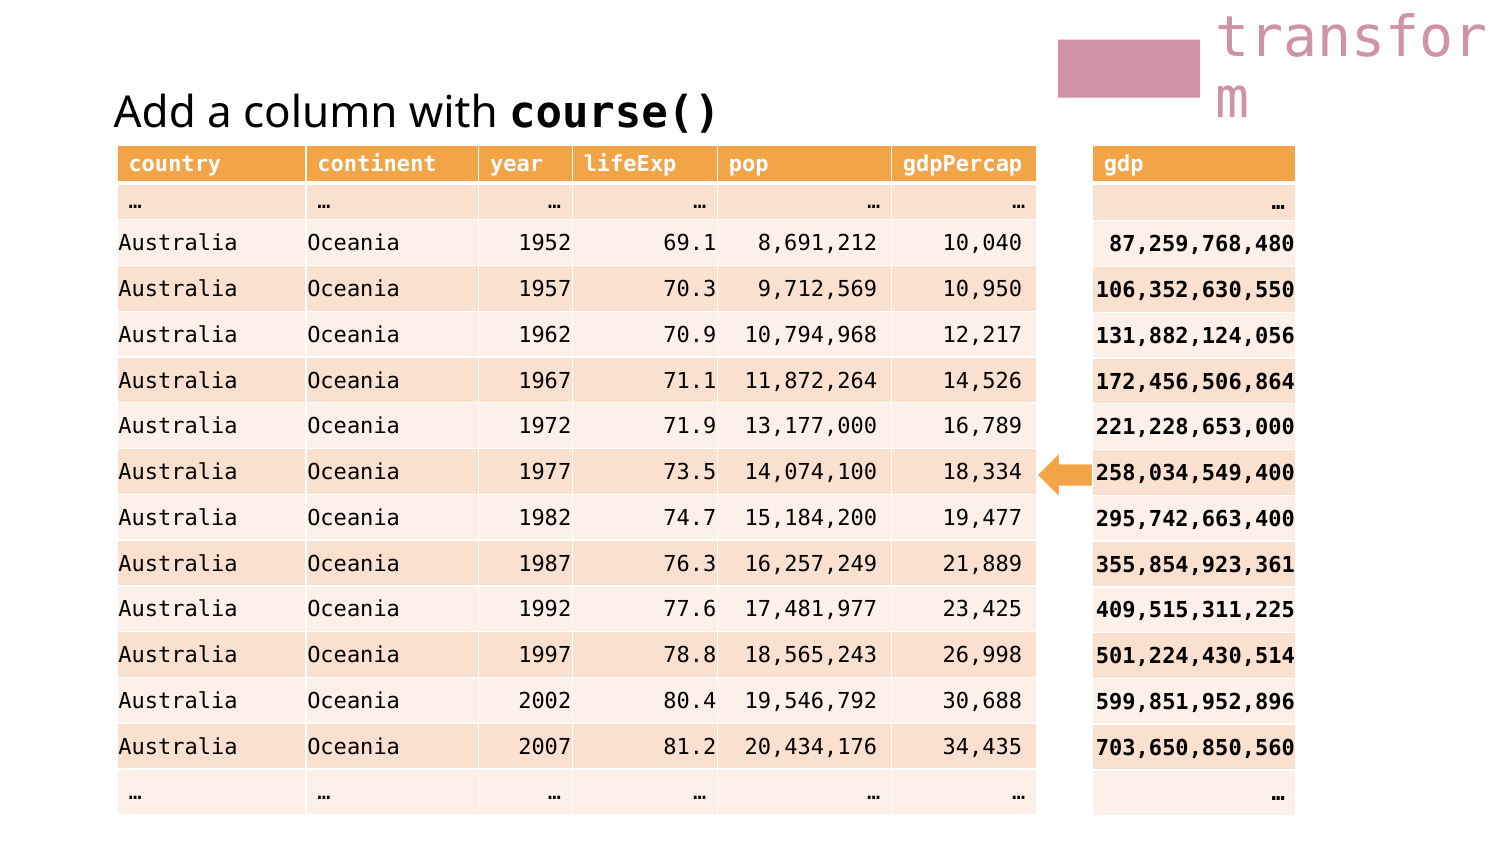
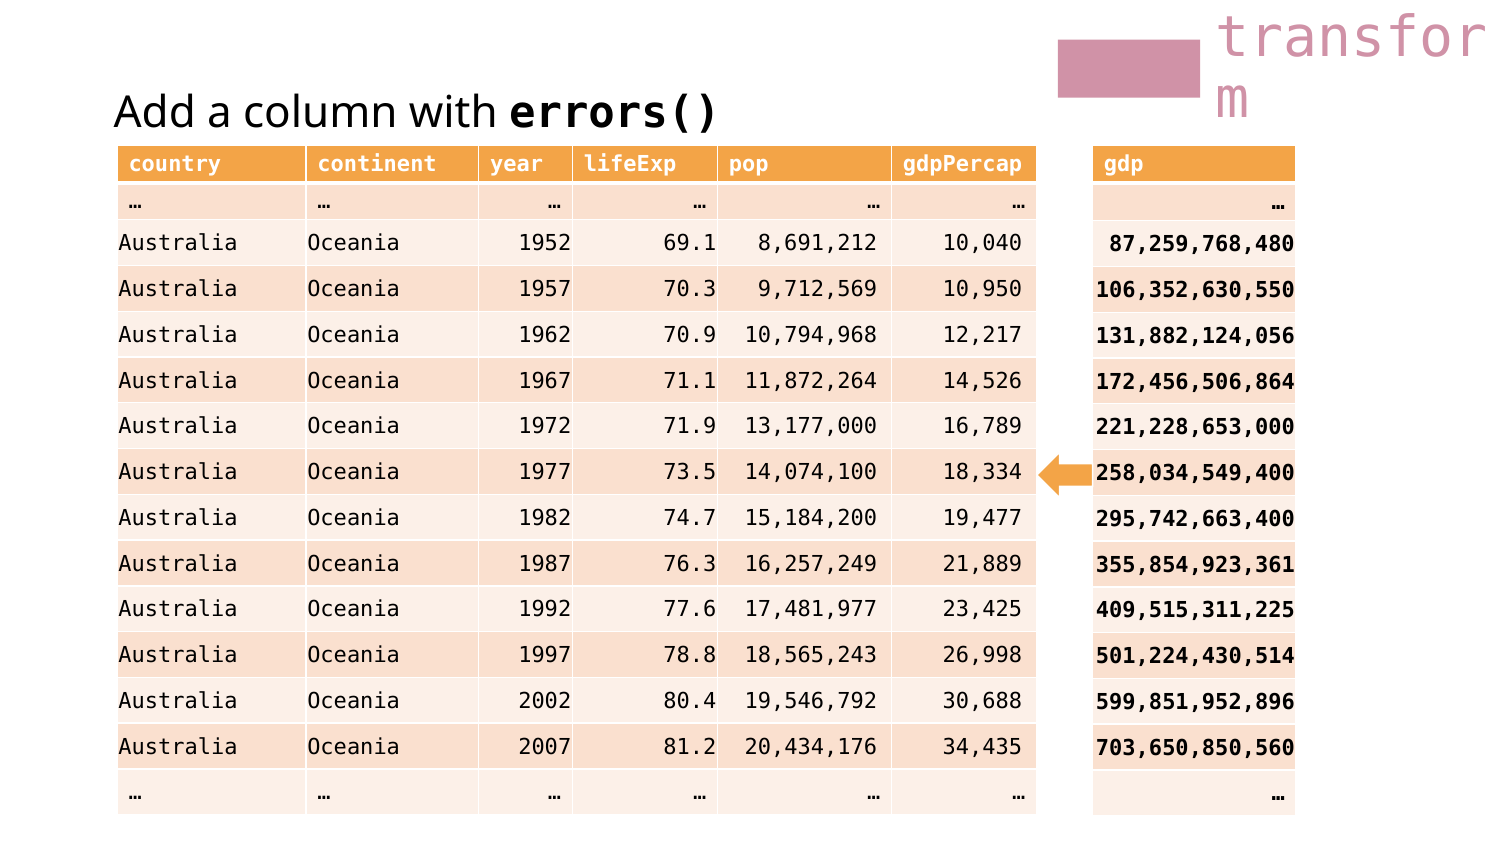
course(: course( -> errors(
